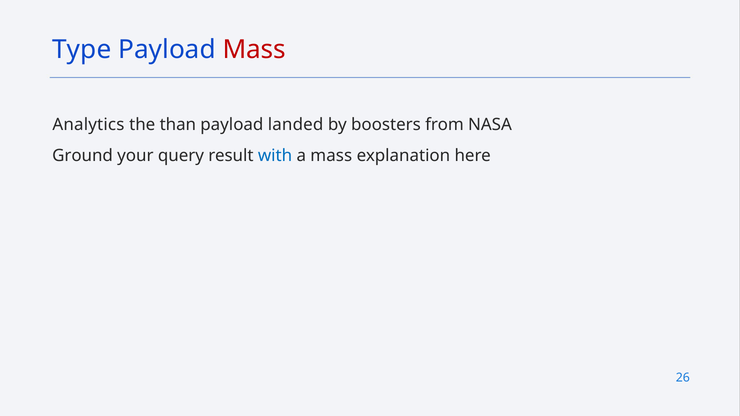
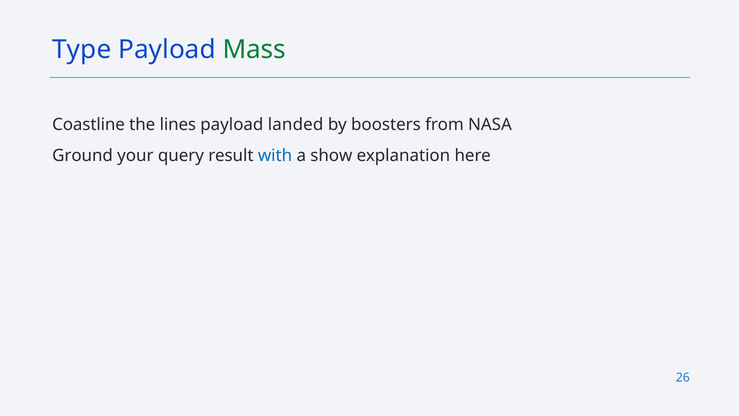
Mass at (254, 49) colour: red -> green
Analytics: Analytics -> Coastline
than: than -> lines
a mass: mass -> show
